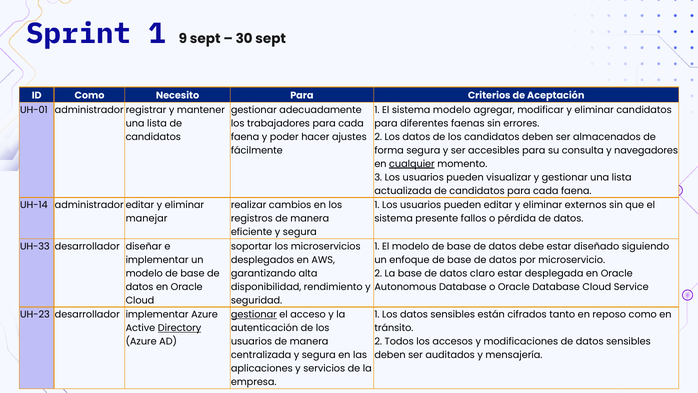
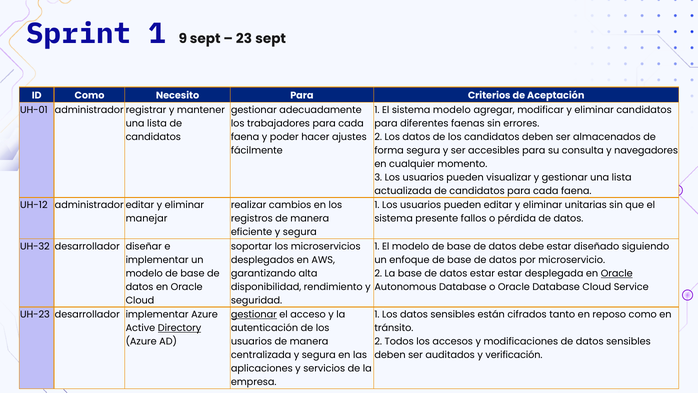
30: 30 -> 23
cualquier underline: present -> none
UH-14: UH-14 -> UH-12
externos: externos -> unitarias
UH-33: UH-33 -> UH-32
datos claro: claro -> estar
Oracle at (617, 273) underline: none -> present
mensajería: mensajería -> verificación
